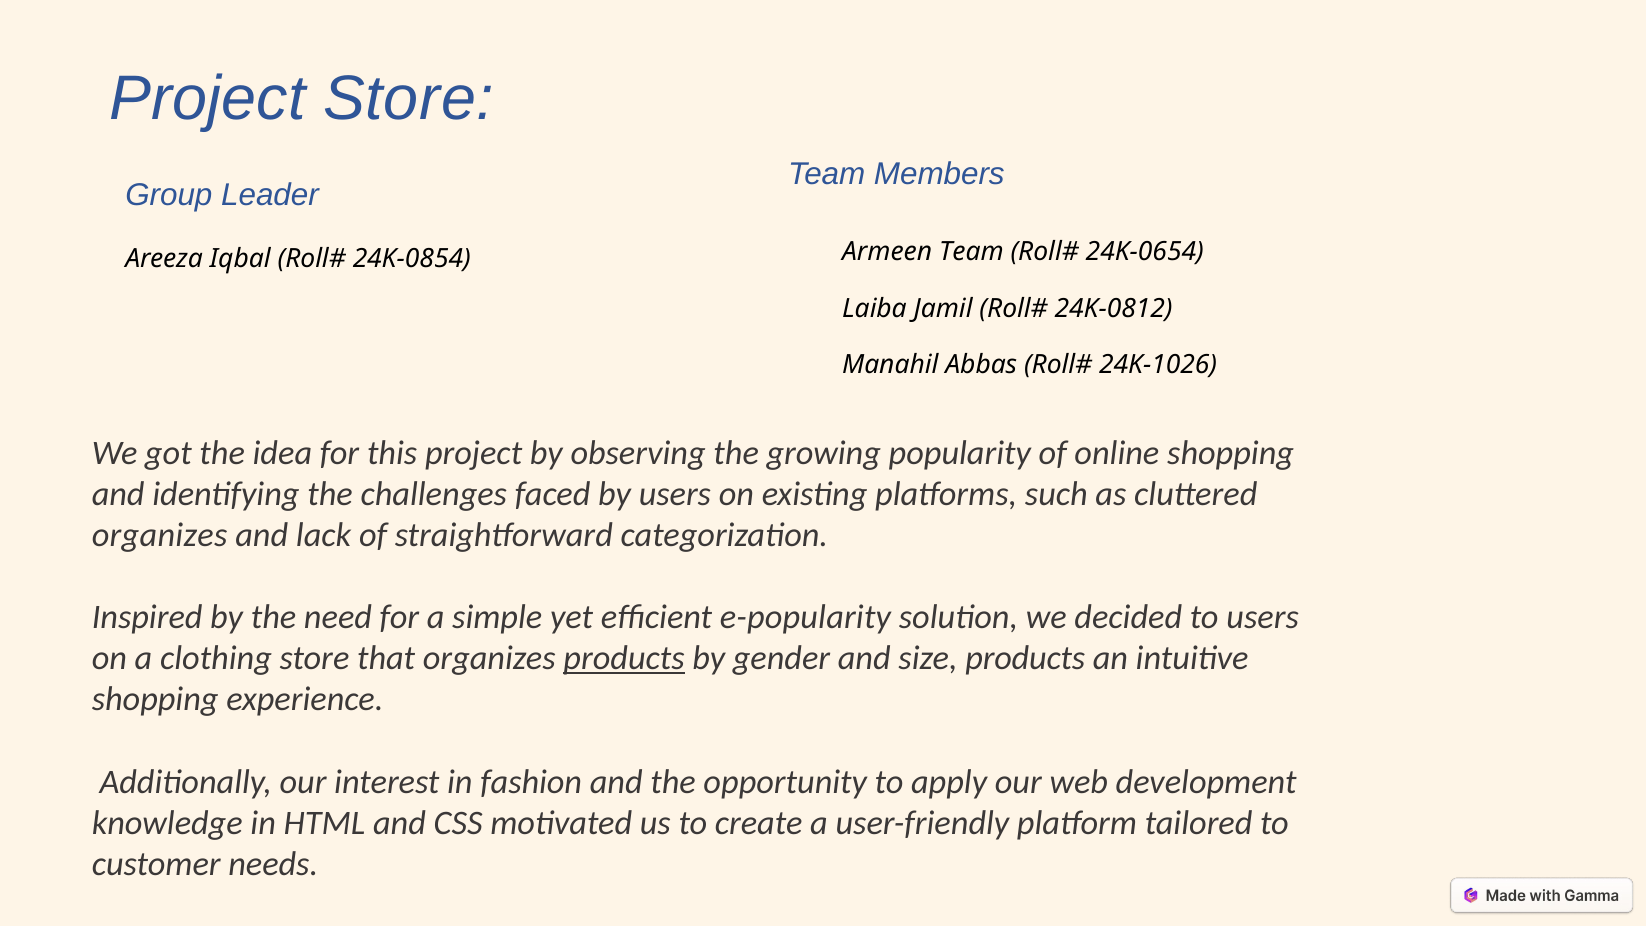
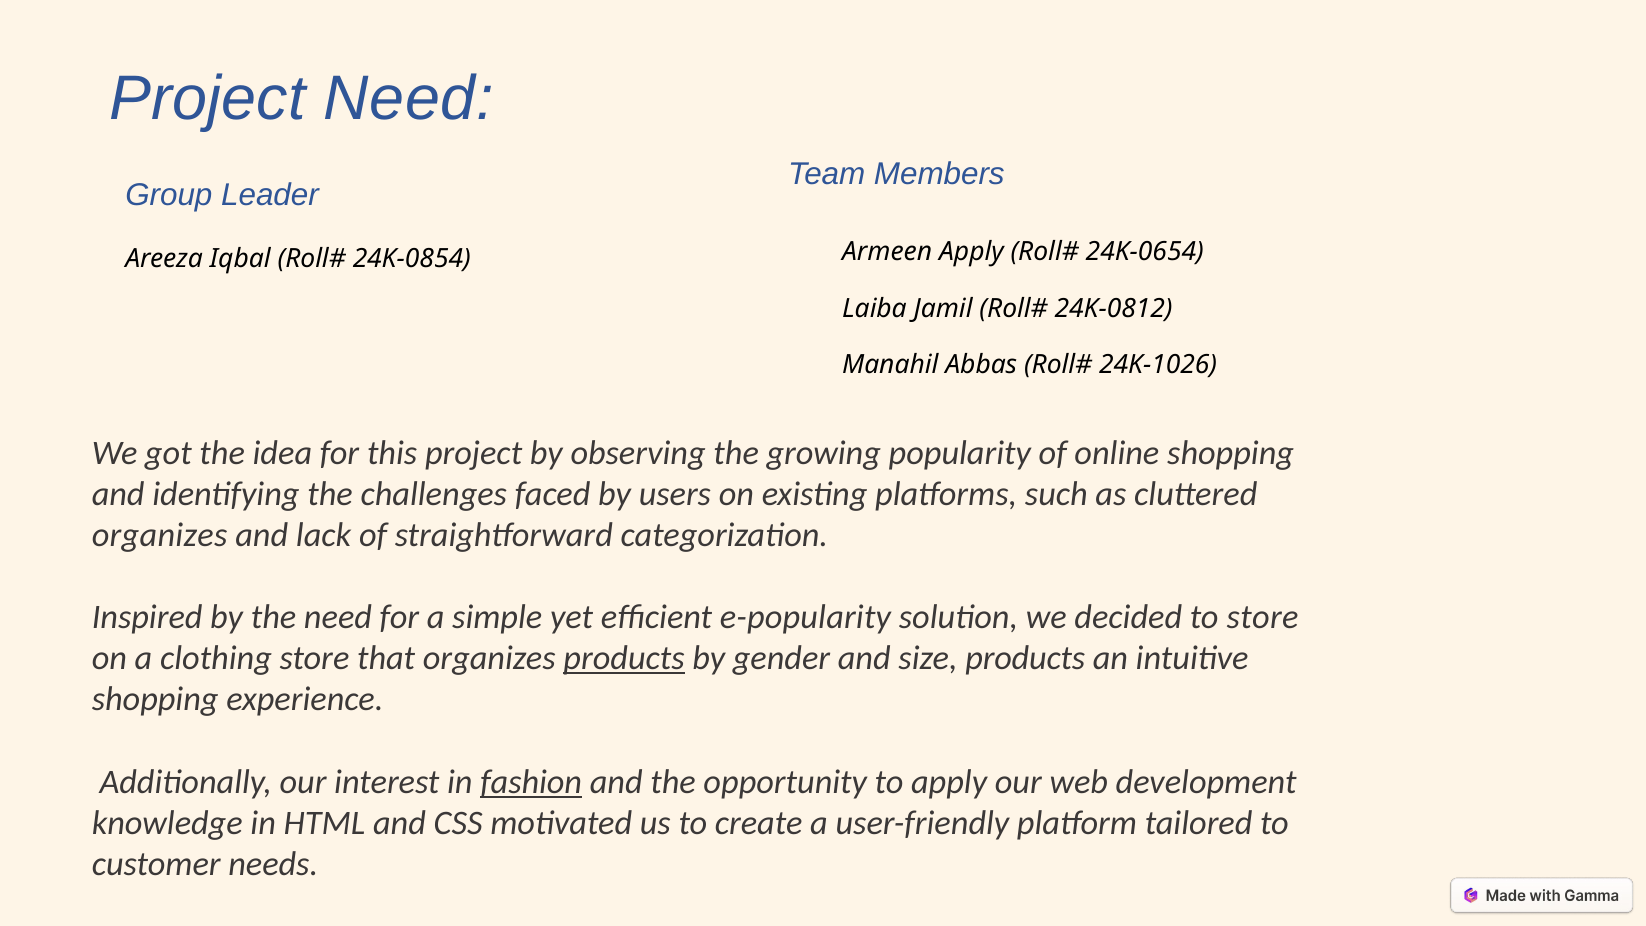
Project Store: Store -> Need
Armeen Team: Team -> Apply
to users: users -> store
fashion underline: none -> present
